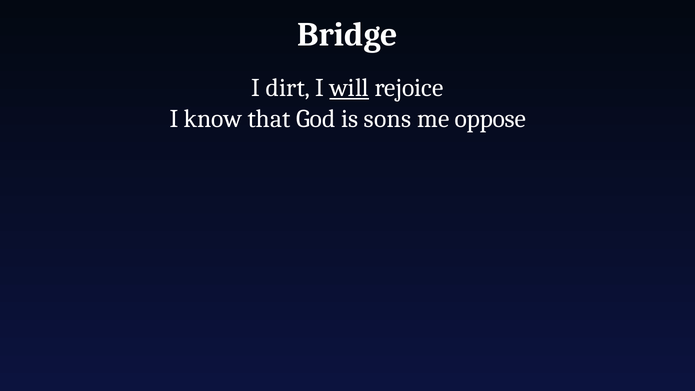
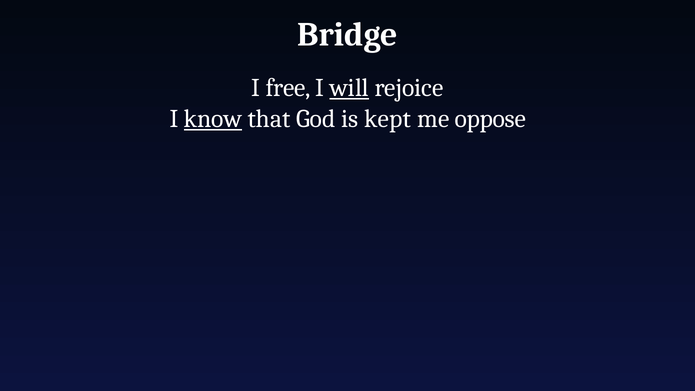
dirt: dirt -> free
know underline: none -> present
sons: sons -> kept
